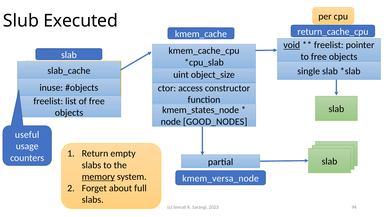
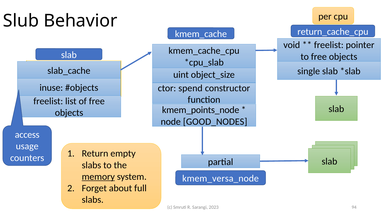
Executed: Executed -> Behavior
void underline: present -> none
access: access -> spend
kmem_states_node: kmem_states_node -> kmem_points_node
useful: useful -> access
